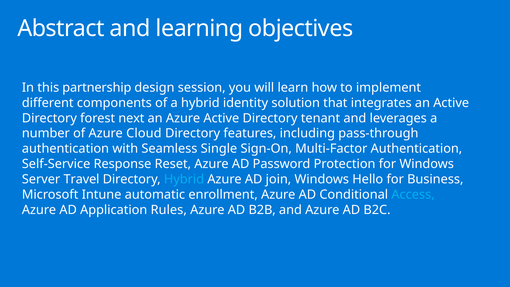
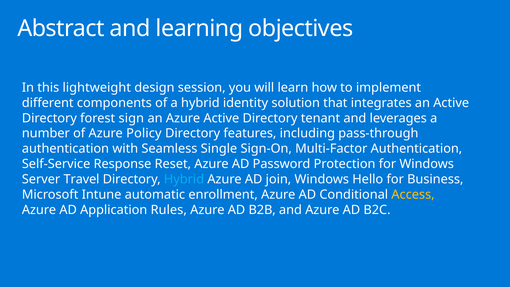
partnership: partnership -> lightweight
next: next -> sign
Cloud: Cloud -> Policy
Access colour: light blue -> yellow
